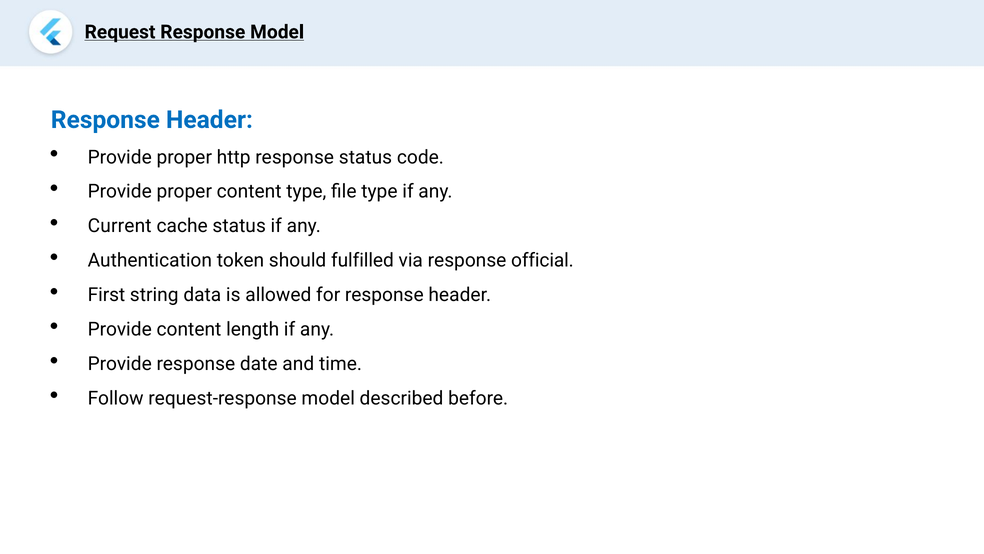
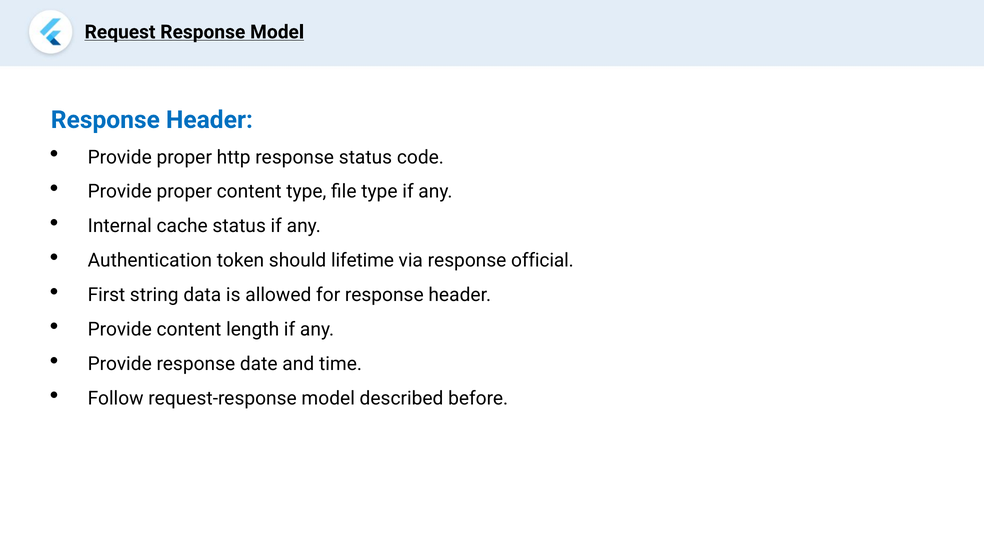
Current: Current -> Internal
fulfilled: fulfilled -> lifetime
